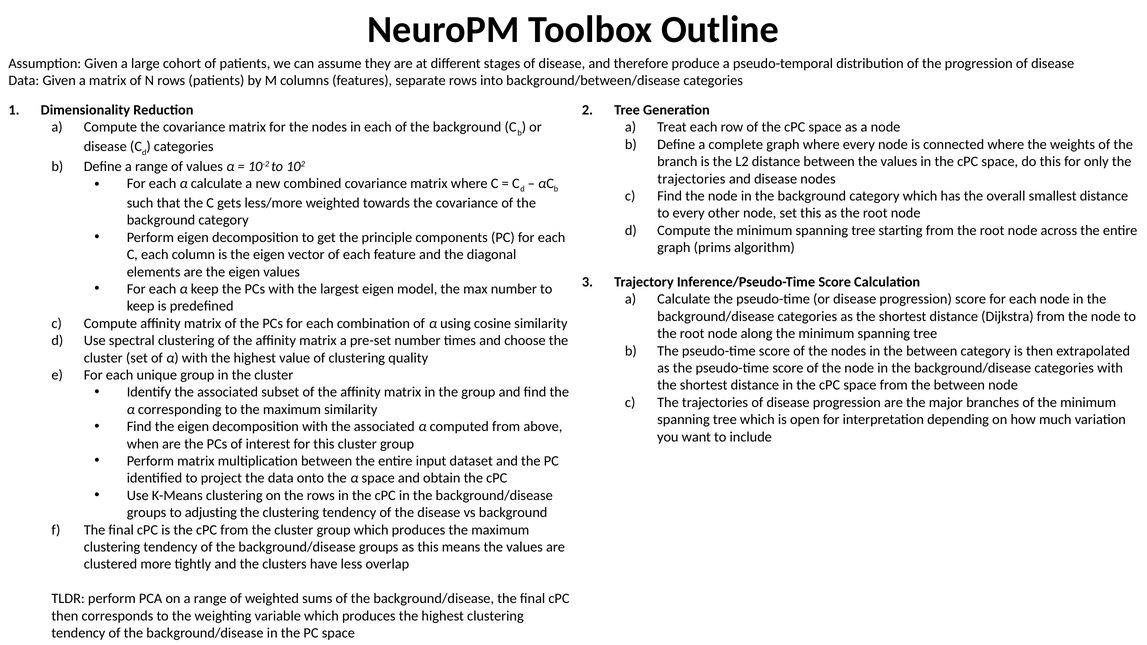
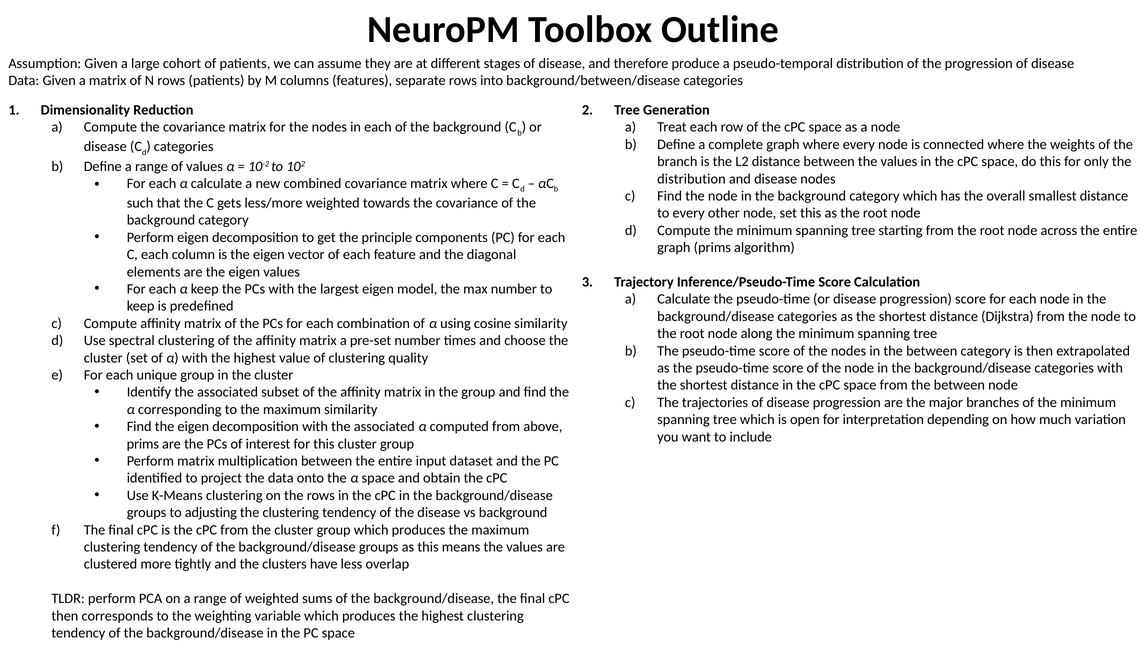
trajectories at (691, 179): trajectories -> distribution
when at (143, 444): when -> prims
